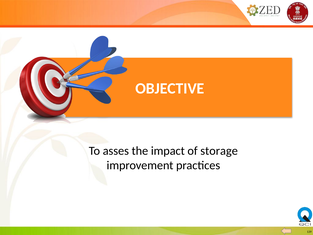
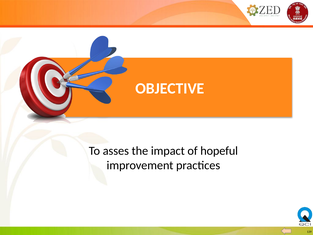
storage: storage -> hopeful
